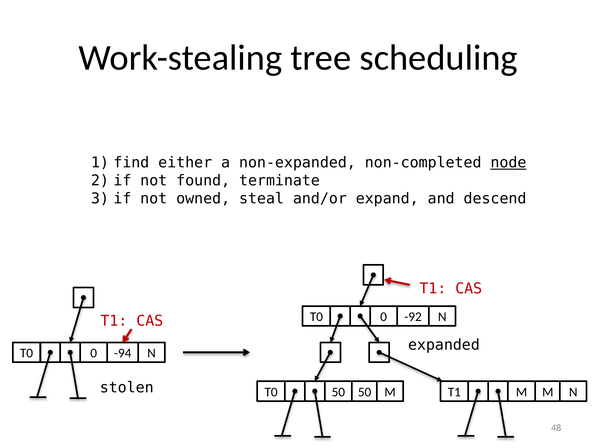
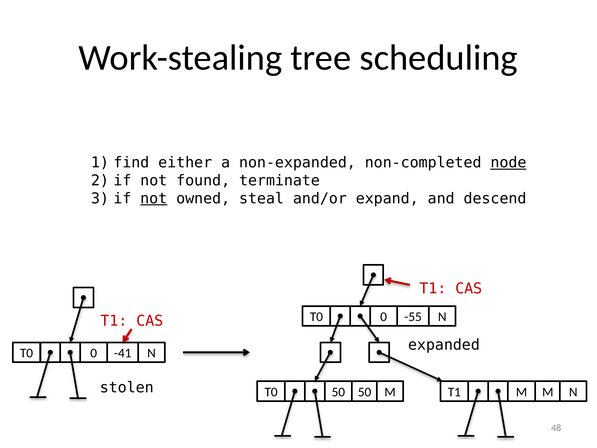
not at (154, 198) underline: none -> present
-92: -92 -> -55
-94: -94 -> -41
